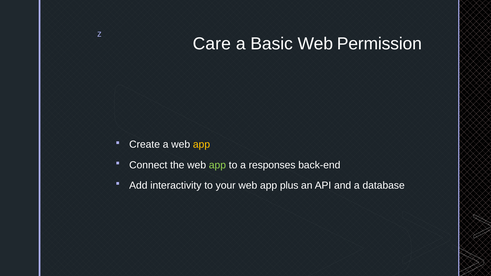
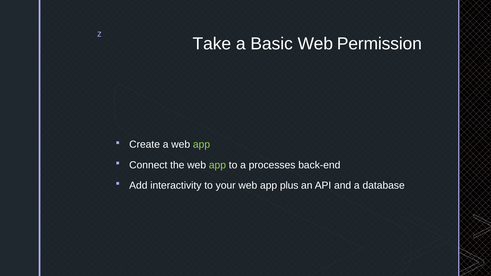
Care: Care -> Take
app at (201, 145) colour: yellow -> light green
responses: responses -> processes
